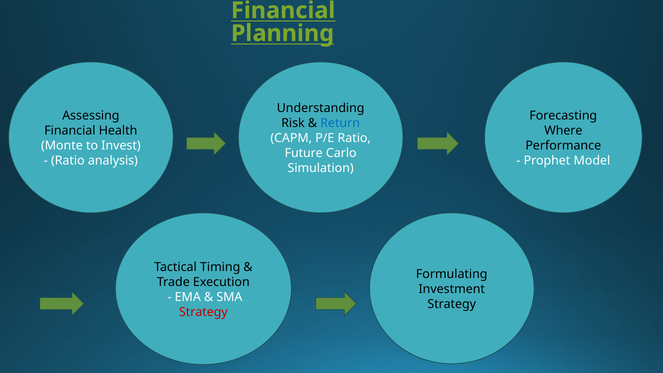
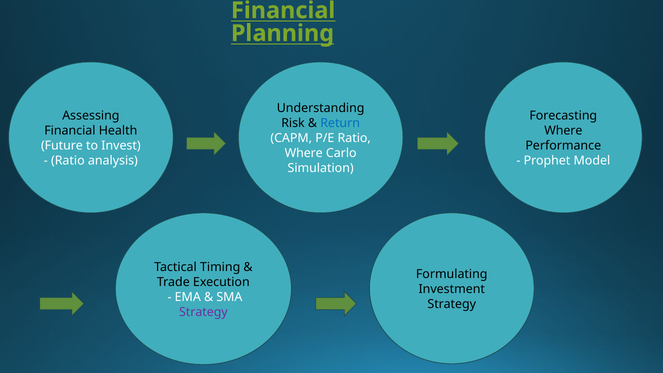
Monte: Monte -> Future
Future at (304, 153): Future -> Where
Strategy at (203, 312) colour: red -> purple
